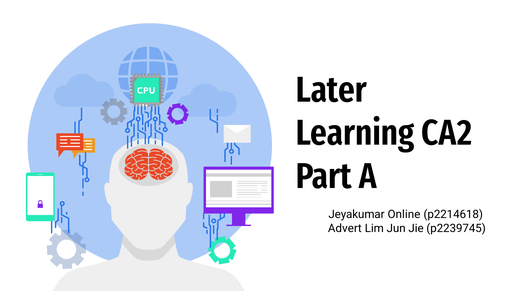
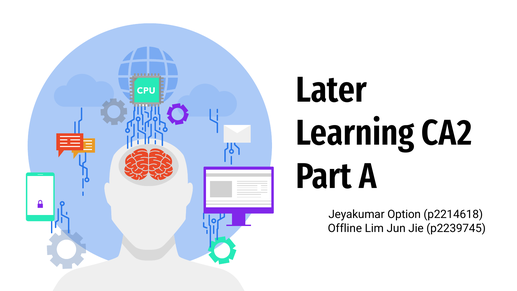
Online: Online -> Option
Advert: Advert -> Offline
